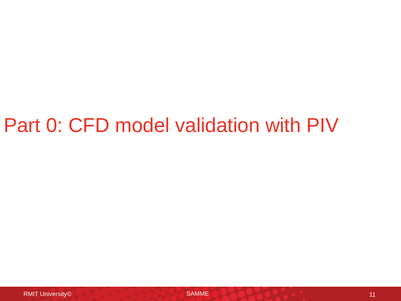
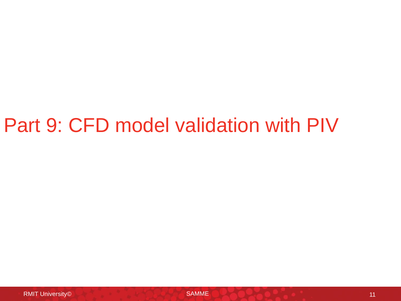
0: 0 -> 9
